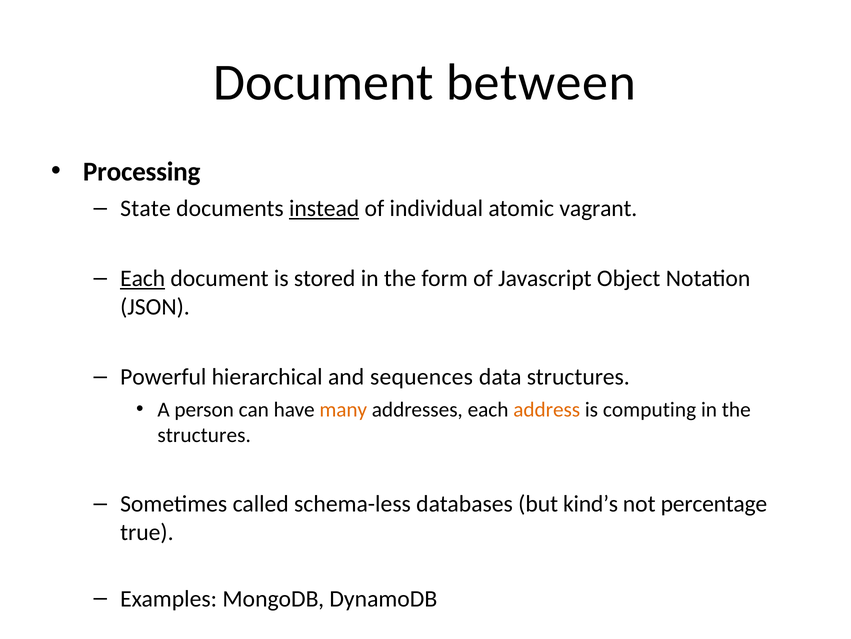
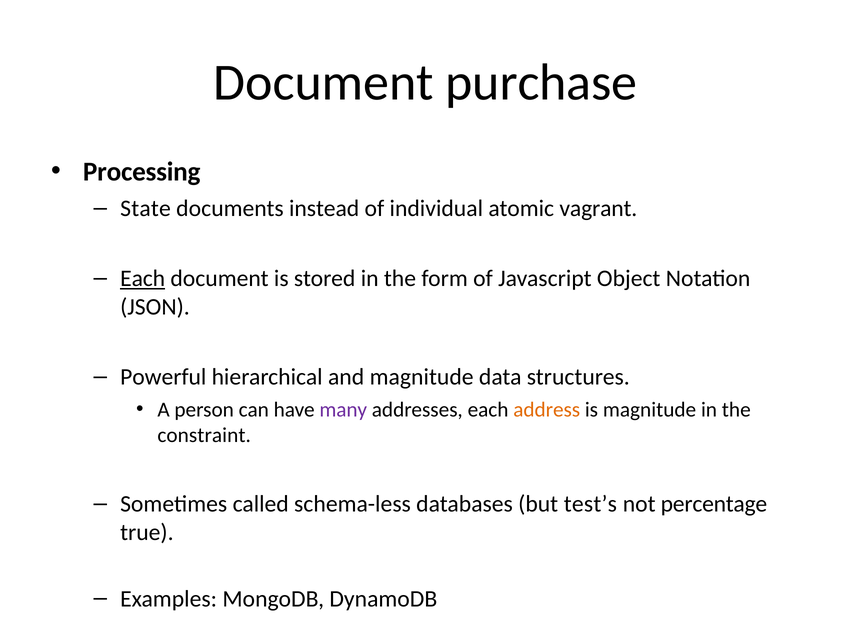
between: between -> purchase
instead underline: present -> none
and sequences: sequences -> magnitude
many colour: orange -> purple
is computing: computing -> magnitude
structures at (204, 435): structures -> constraint
kind’s: kind’s -> test’s
